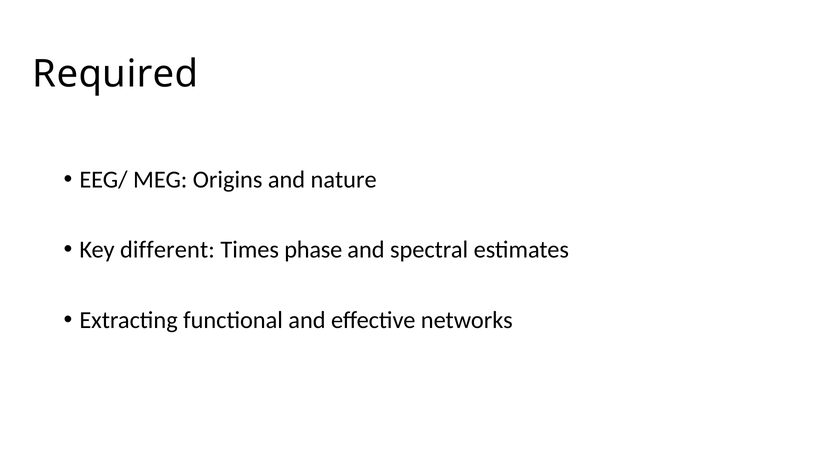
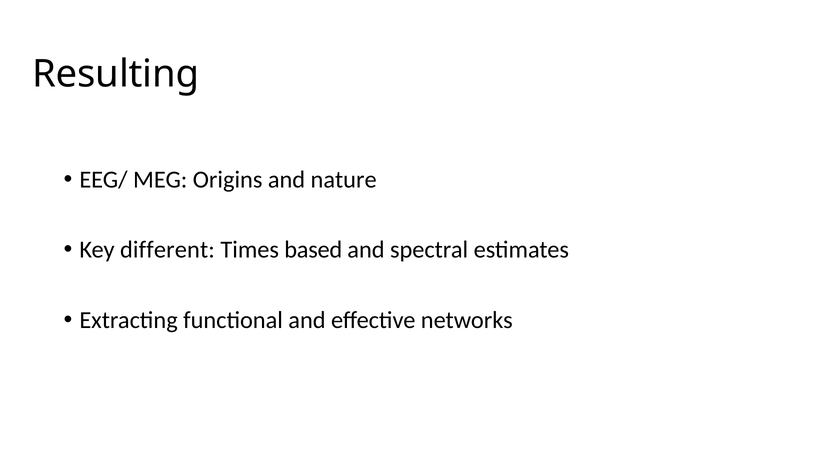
Required: Required -> Resulting
phase: phase -> based
